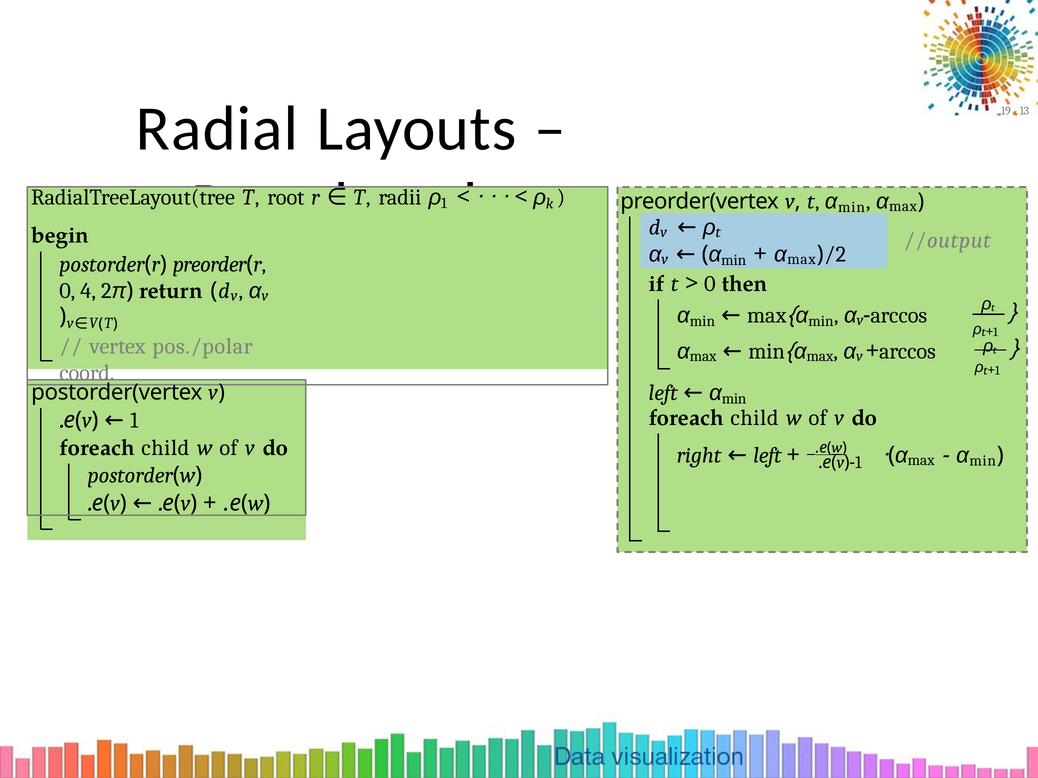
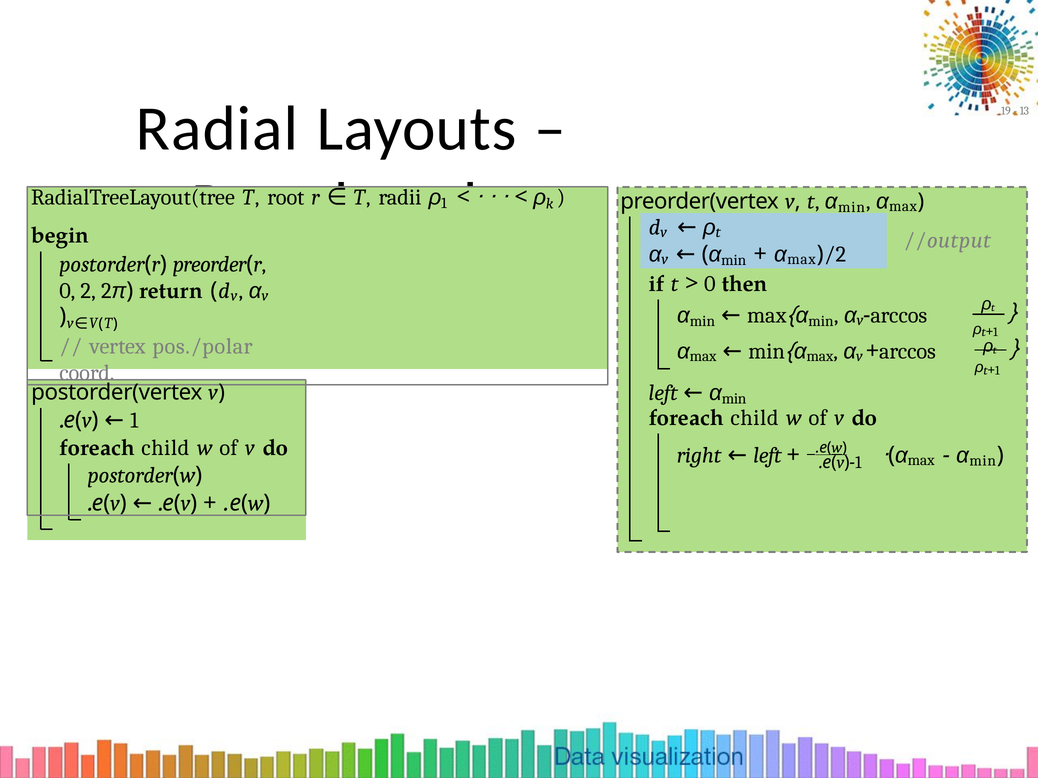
4: 4 -> 2
